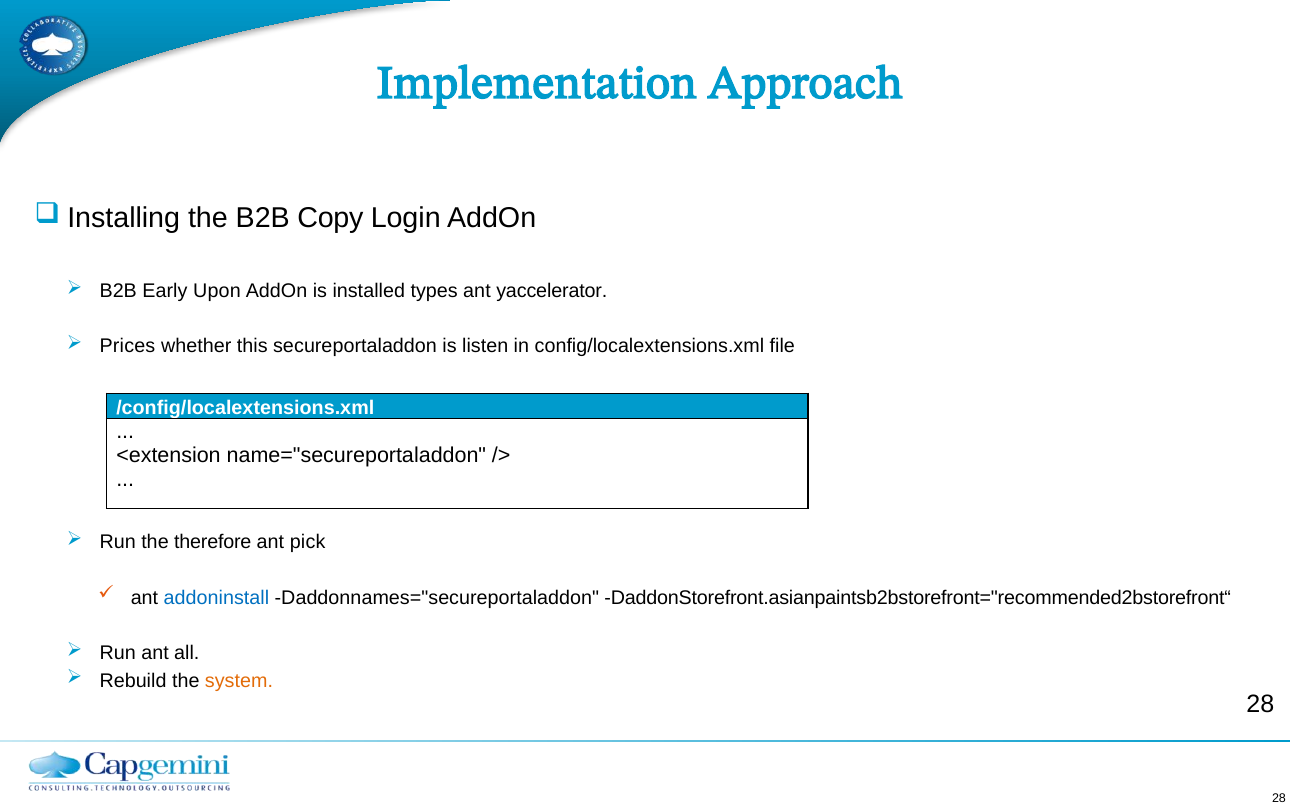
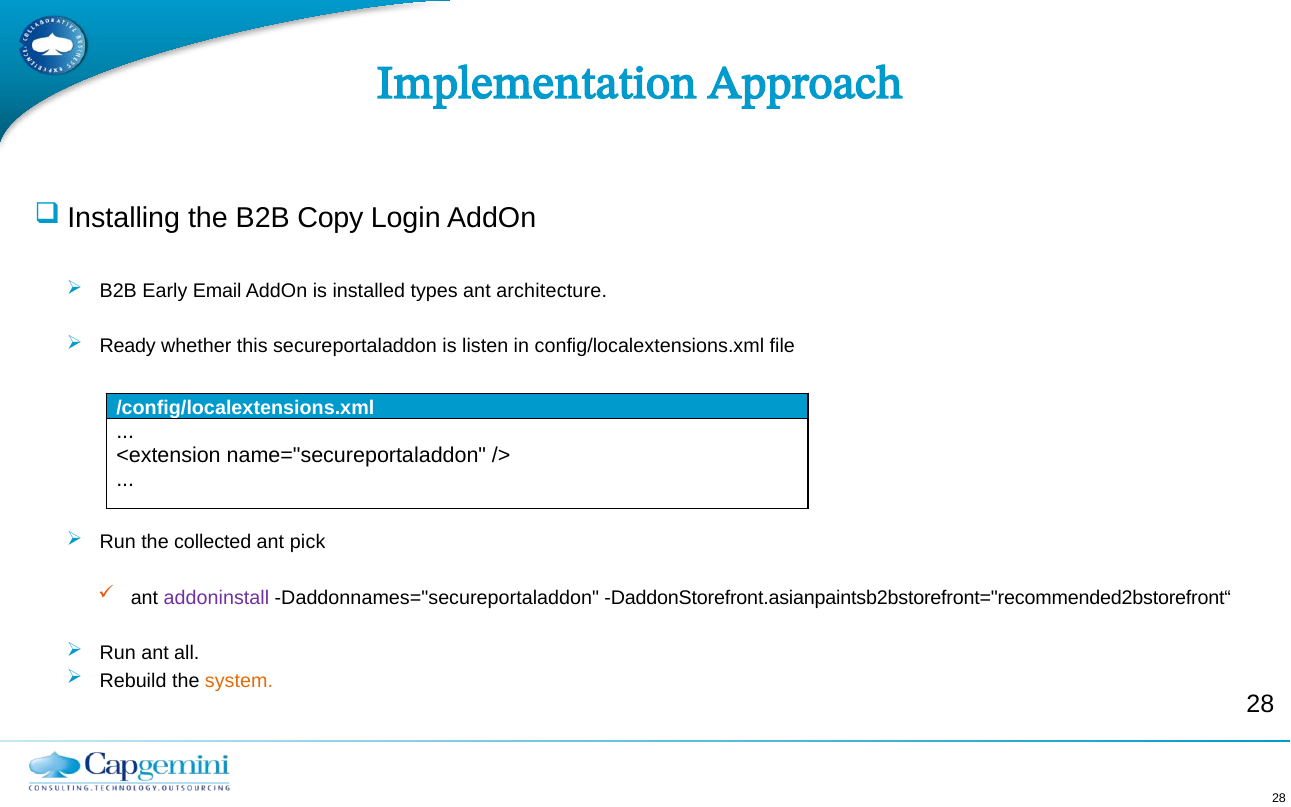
Upon: Upon -> Email
yaccelerator: yaccelerator -> architecture
Prices: Prices -> Ready
therefore: therefore -> collected
addoninstall colour: blue -> purple
